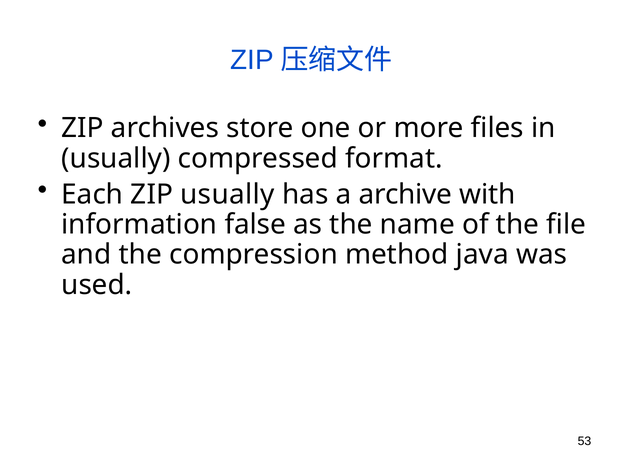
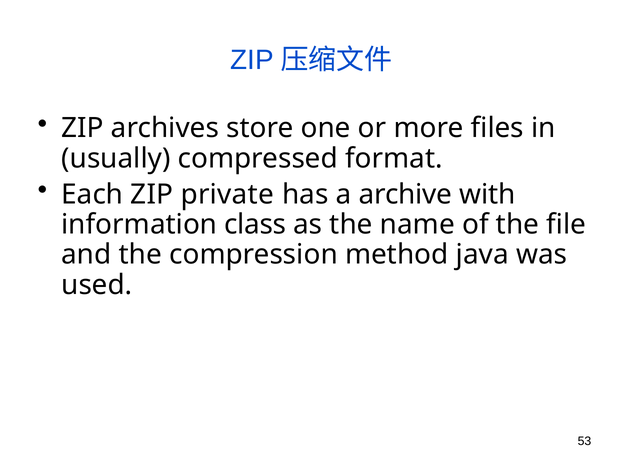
ZIP usually: usually -> private
false: false -> class
